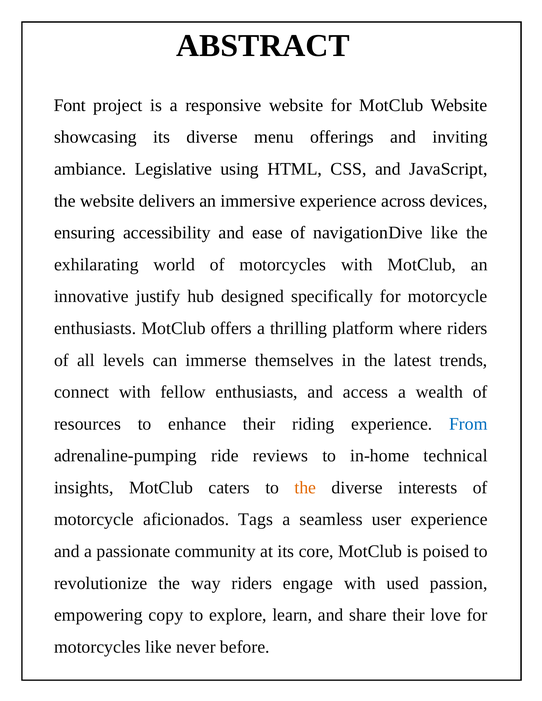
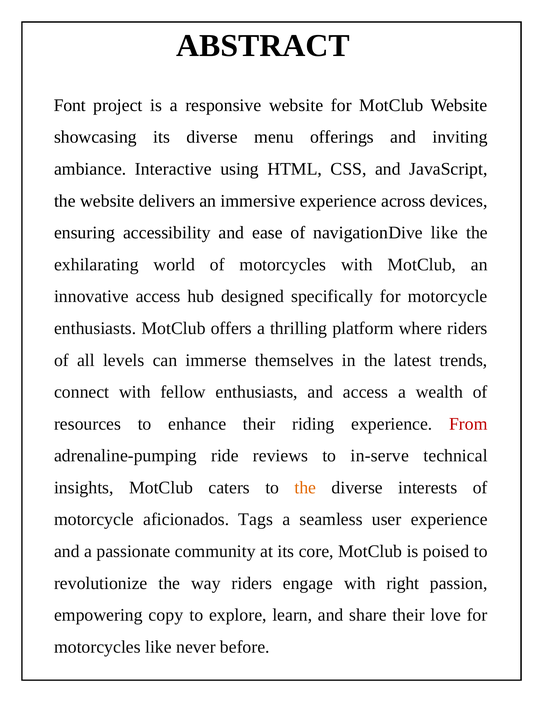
Legislative: Legislative -> Interactive
innovative justify: justify -> access
From colour: blue -> red
in-home: in-home -> in-serve
used: used -> right
